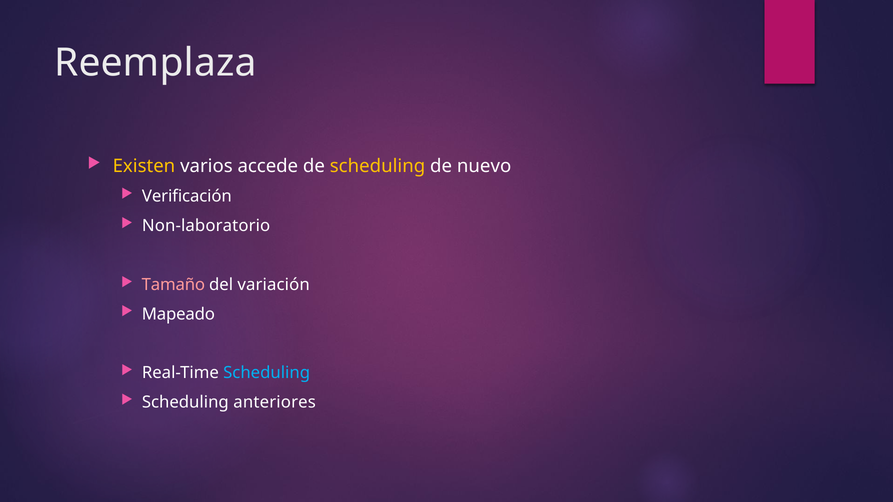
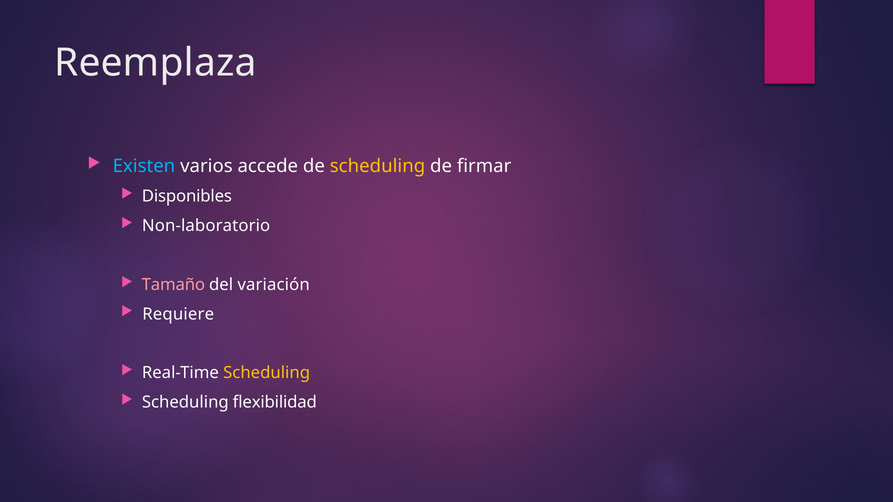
Existen colour: yellow -> light blue
nuevo: nuevo -> firmar
Verificación: Verificación -> Disponibles
Mapeado: Mapeado -> Requiere
Scheduling at (267, 373) colour: light blue -> yellow
anteriores: anteriores -> flexibilidad
